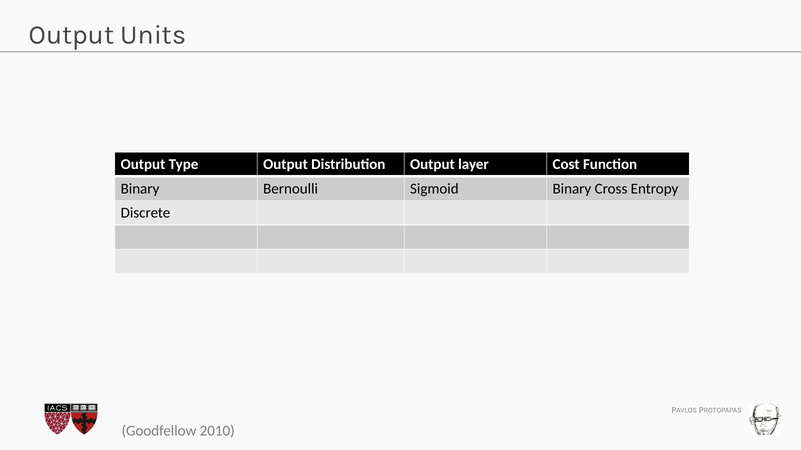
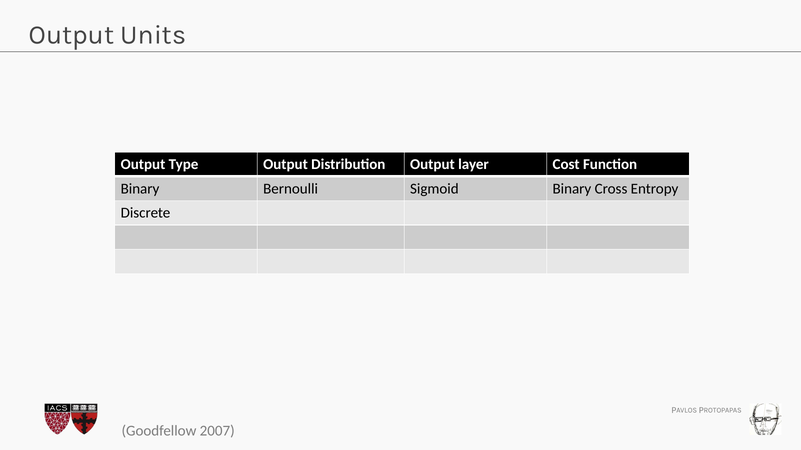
2010: 2010 -> 2007
